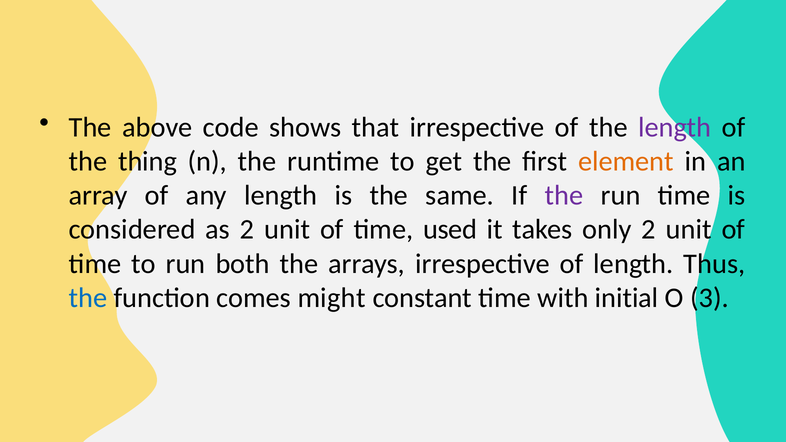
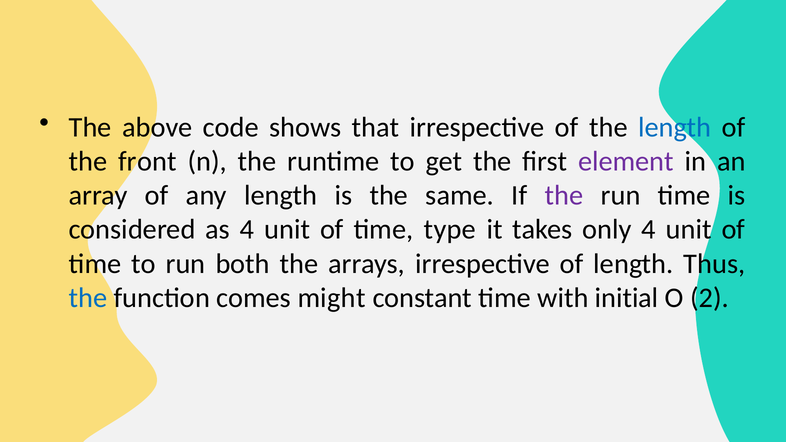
length at (675, 128) colour: purple -> blue
thing: thing -> front
element colour: orange -> purple
as 2: 2 -> 4
used: used -> type
only 2: 2 -> 4
3: 3 -> 2
